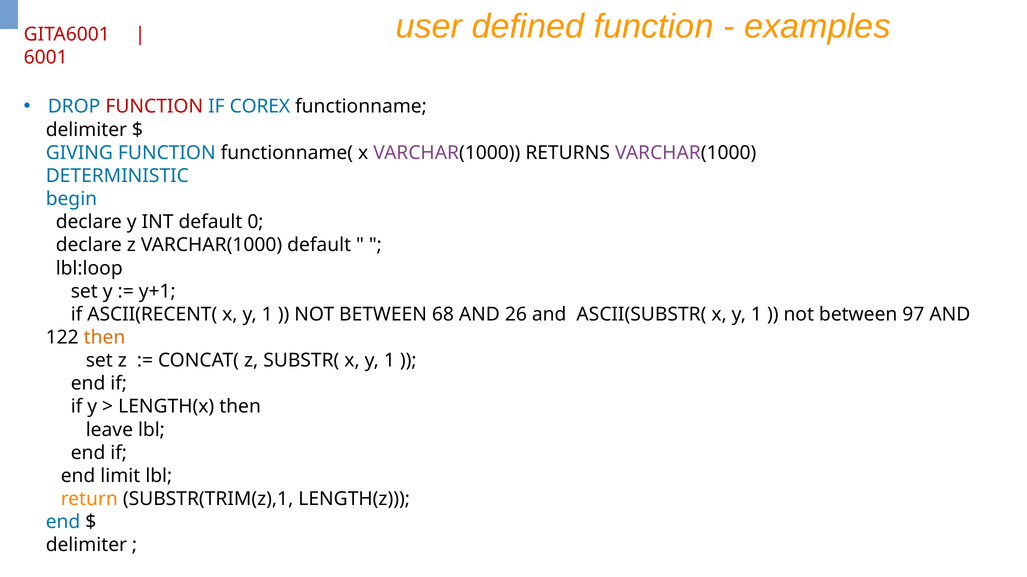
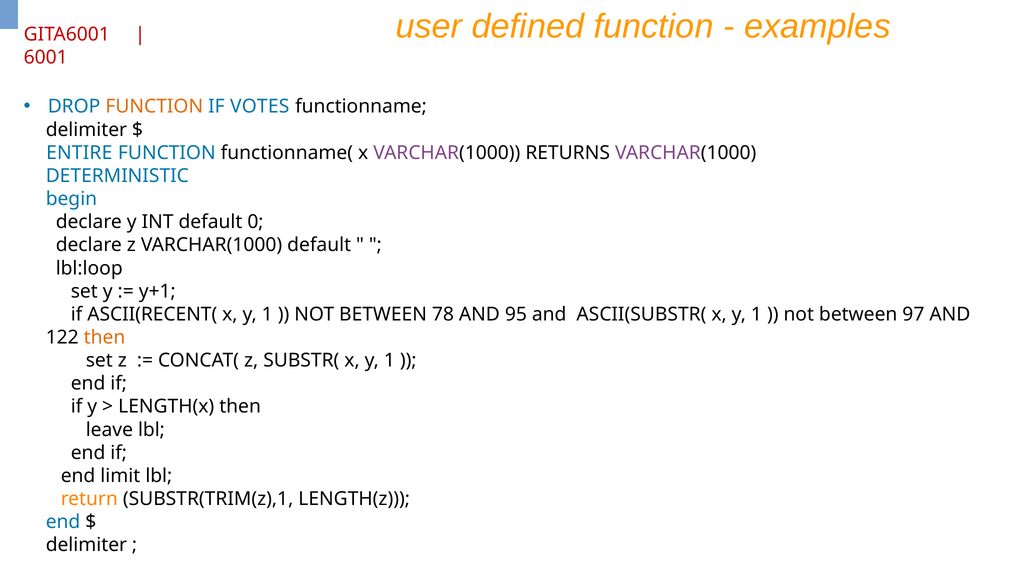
FUNCTION at (154, 107) colour: red -> orange
COREX: COREX -> VOTES
GIVING: GIVING -> ENTIRE
68: 68 -> 78
26: 26 -> 95
